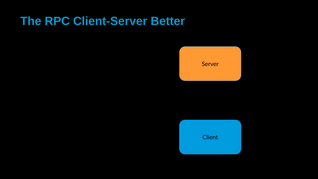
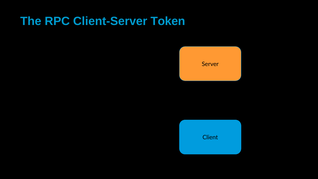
Better: Better -> Token
